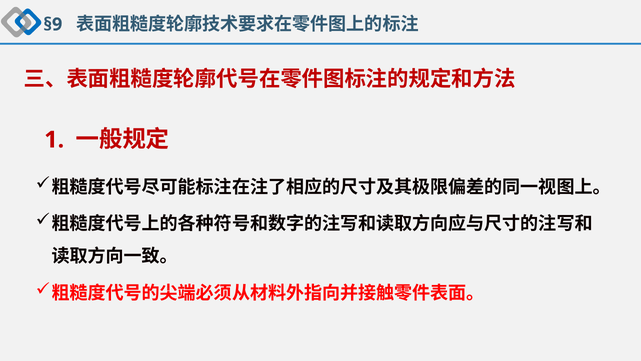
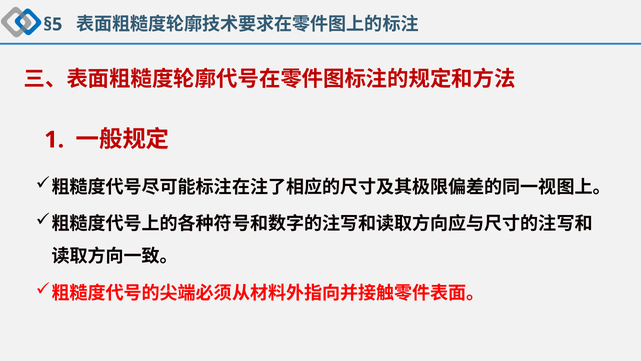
§9: §9 -> §5
